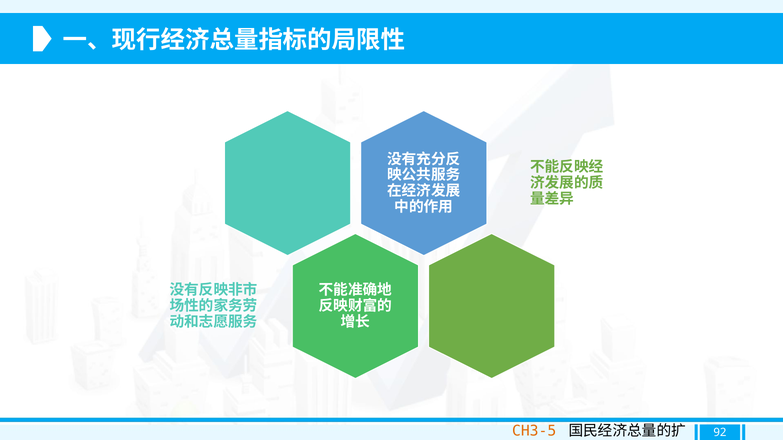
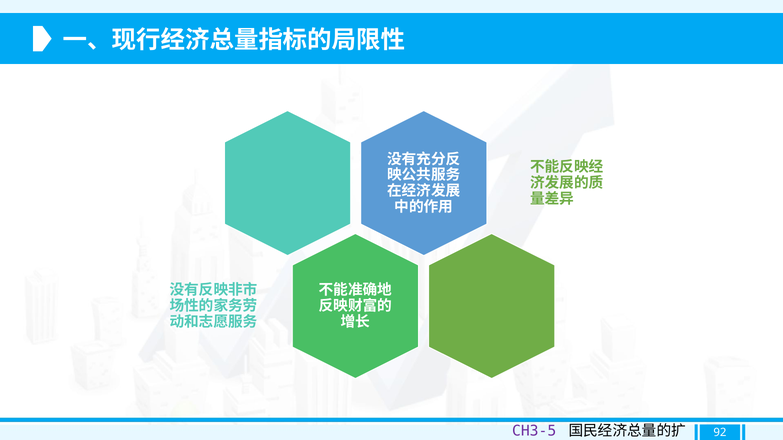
CH3-5 colour: orange -> purple
